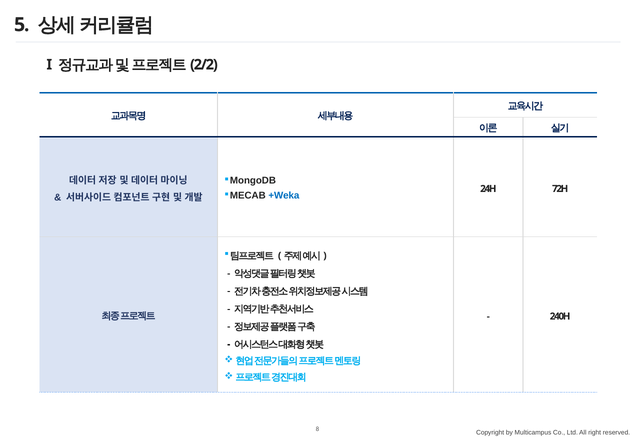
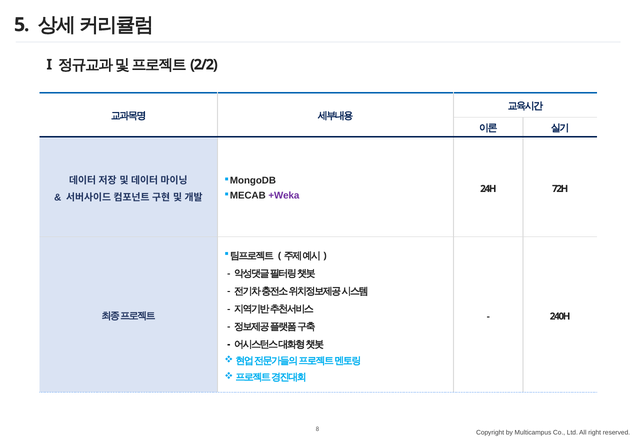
+Weka colour: blue -> purple
